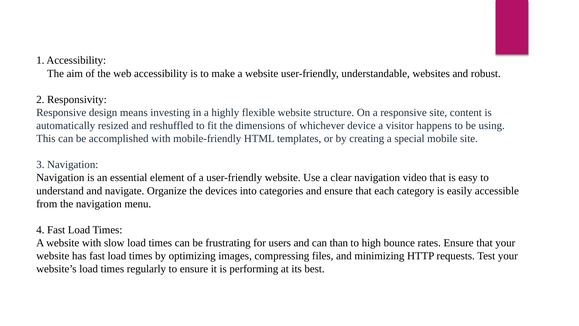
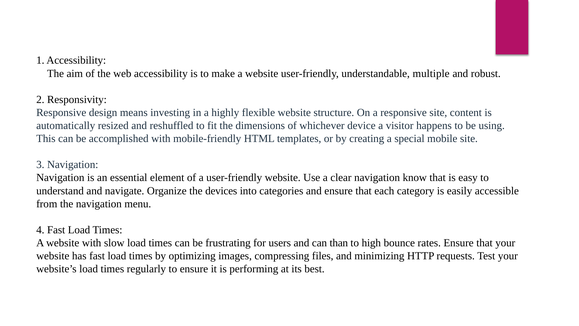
websites: websites -> multiple
video: video -> know
